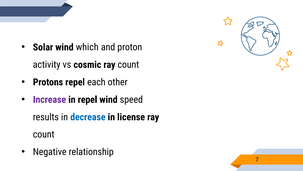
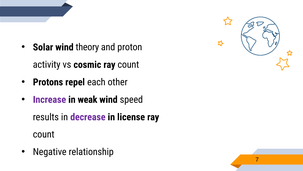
which: which -> theory
in repel: repel -> weak
decrease colour: blue -> purple
